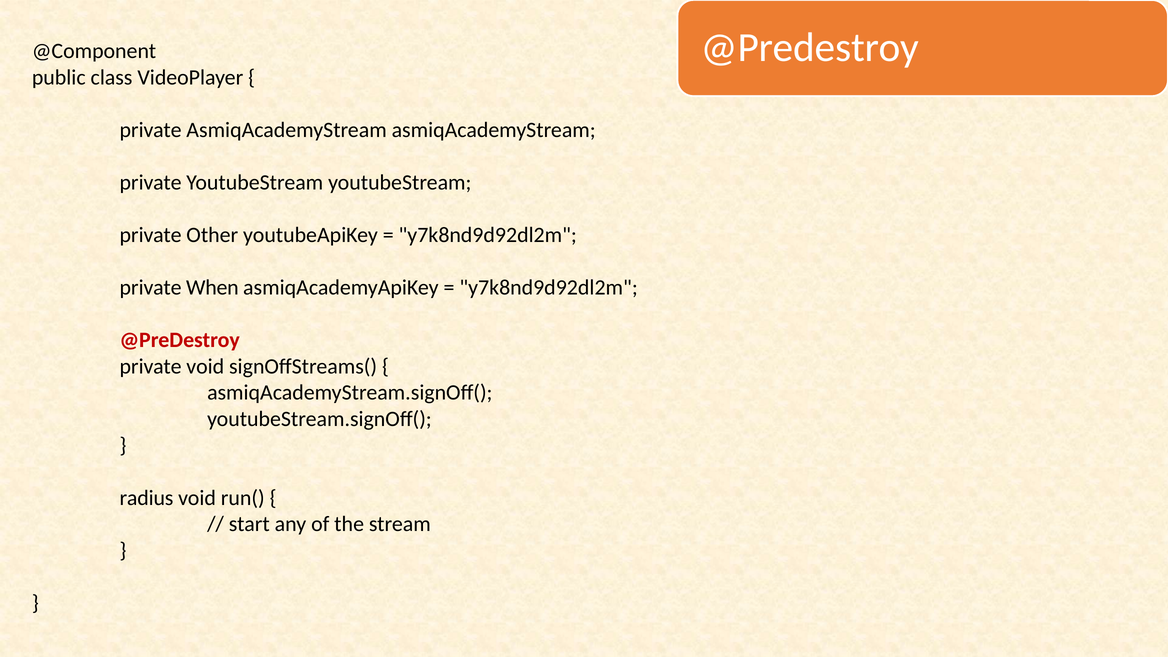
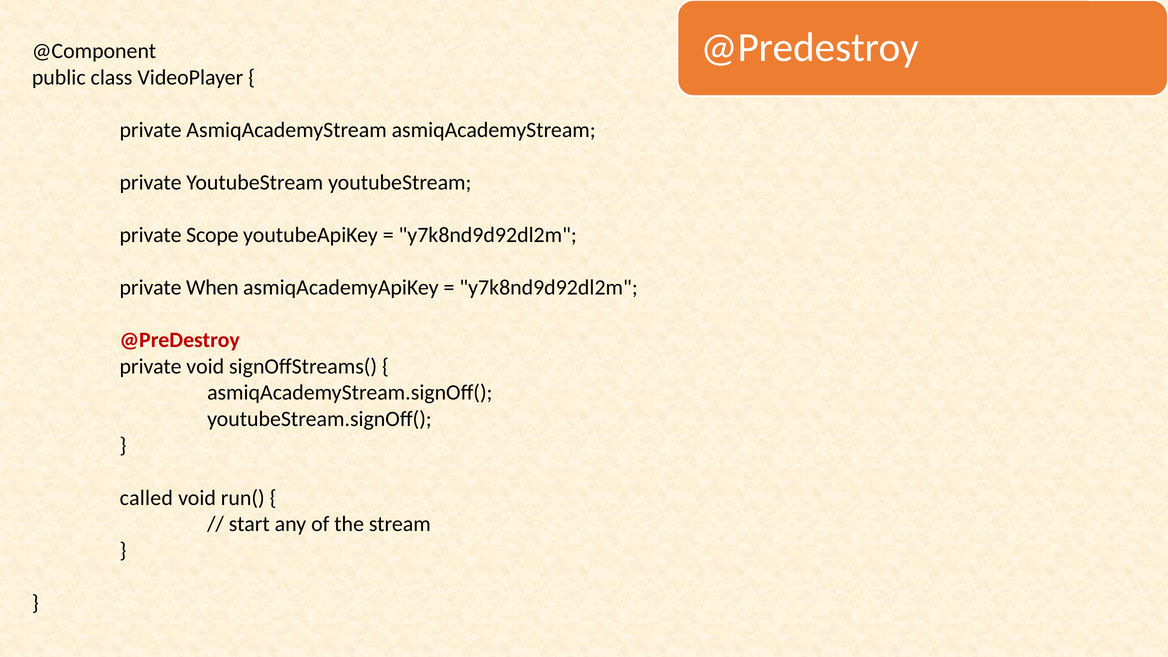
Other: Other -> Scope
radius: radius -> called
